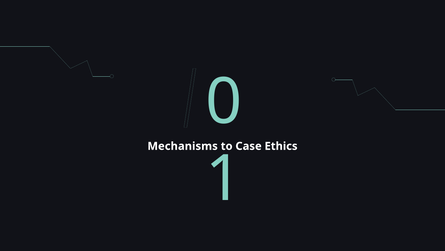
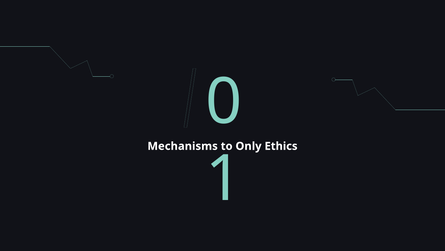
Case: Case -> Only
